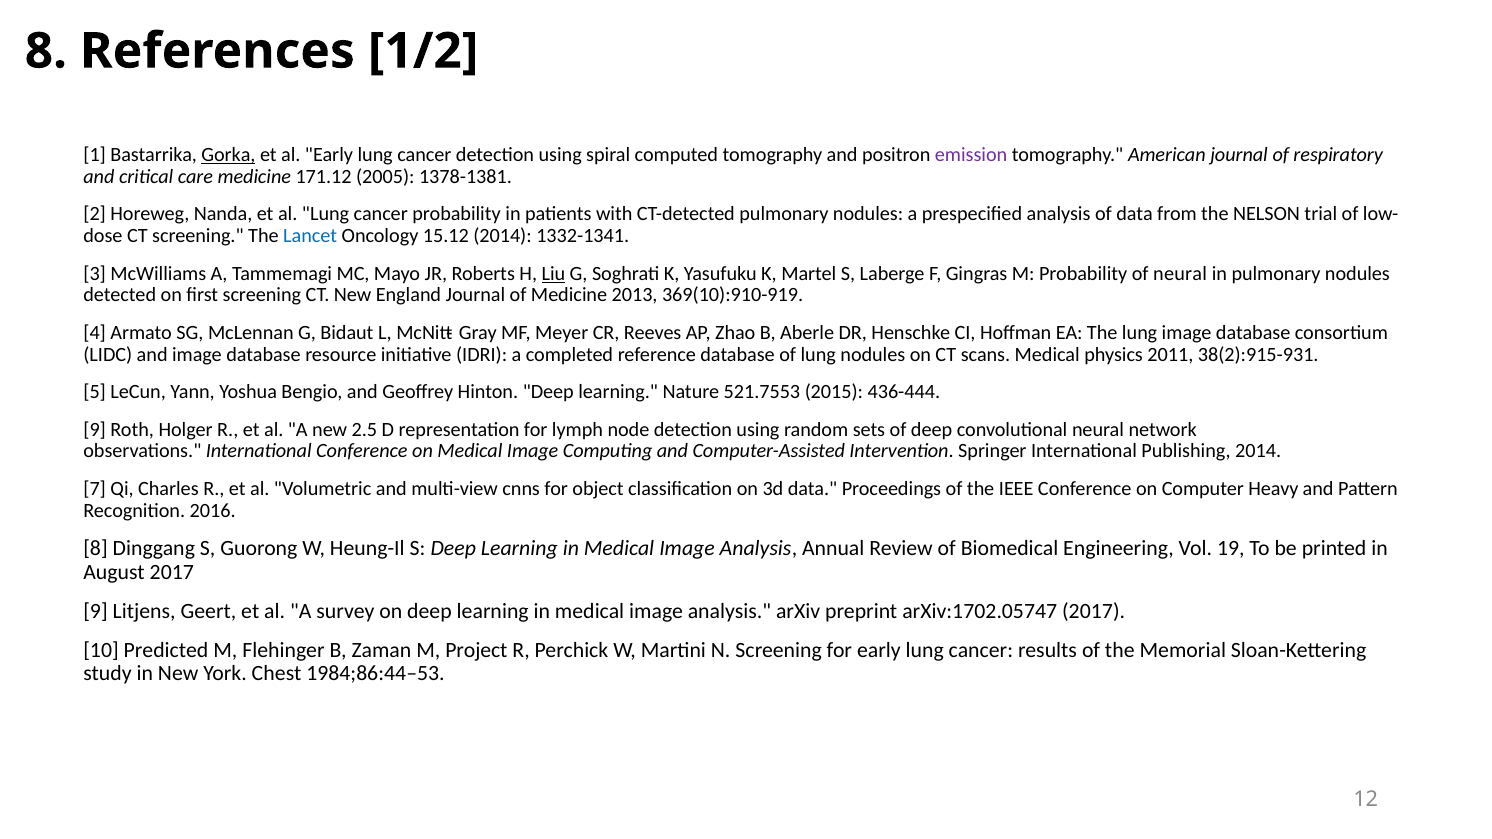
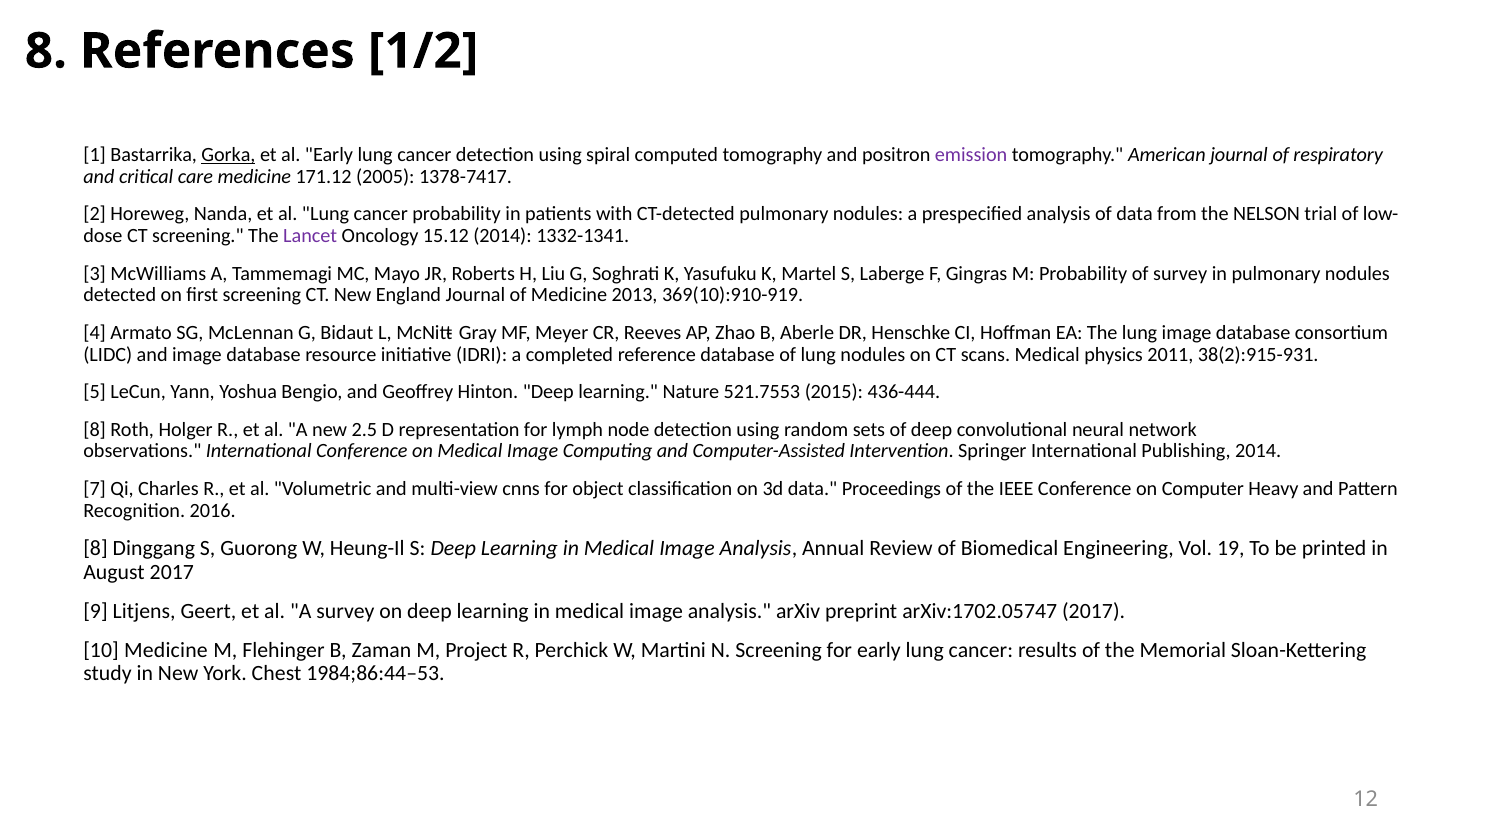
1378-1381: 1378-1381 -> 1378-7417
Lancet colour: blue -> purple
Liu underline: present -> none
of neural: neural -> survey
9 at (95, 429): 9 -> 8
10 Predicted: Predicted -> Medicine
